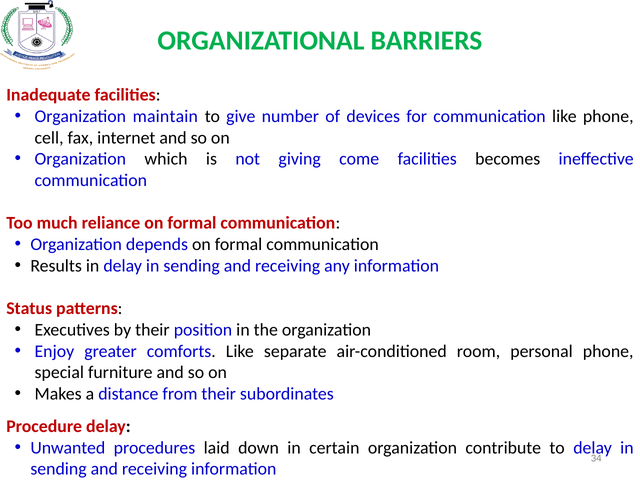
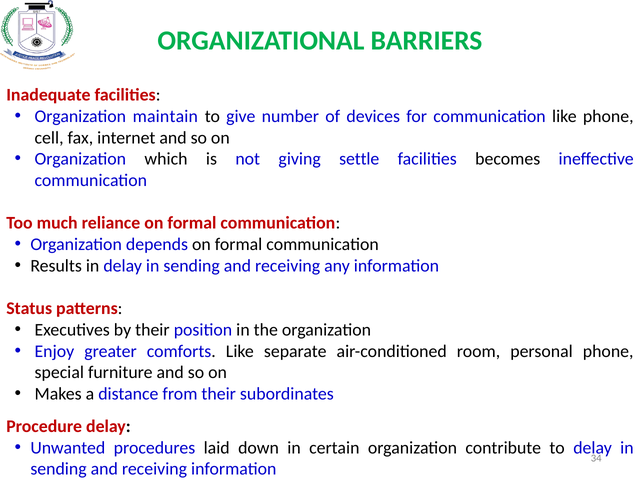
come: come -> settle
